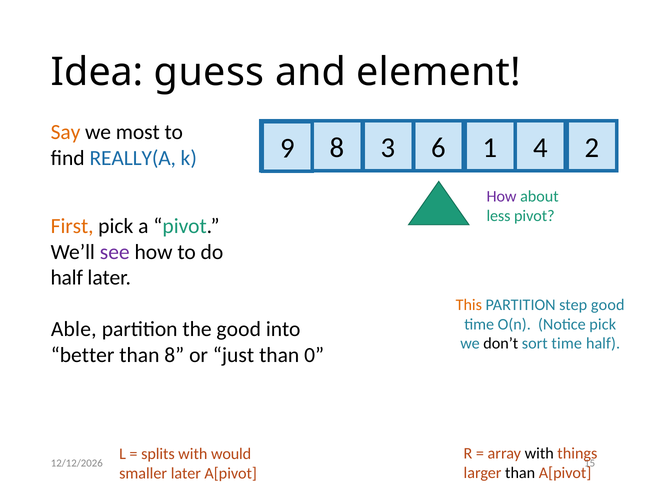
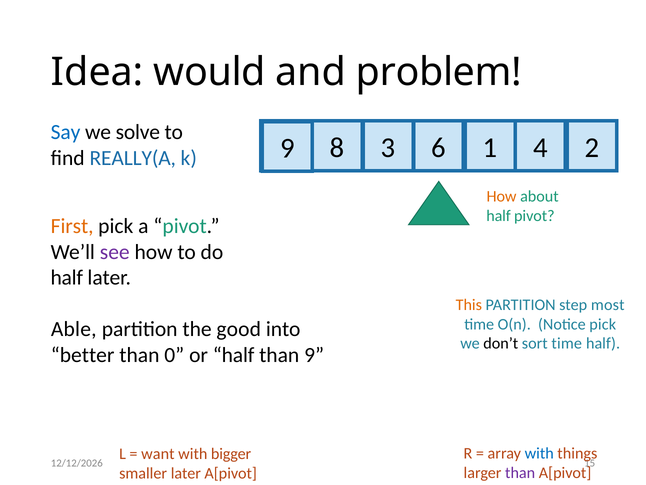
guess: guess -> would
element: element -> problem
Say colour: orange -> blue
most: most -> solve
How at (502, 196) colour: purple -> orange
less at (498, 216): less -> half
step good: good -> most
than 8: 8 -> 0
or just: just -> half
than 0: 0 -> 9
with at (539, 453) colour: black -> blue
splits: splits -> want
would: would -> bigger
than at (520, 472) colour: black -> purple
